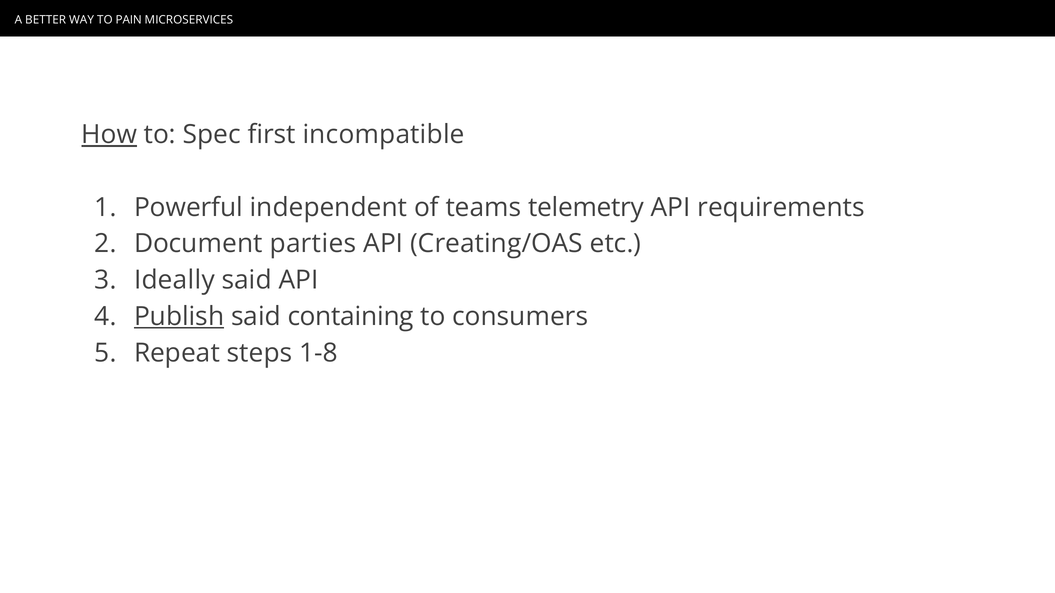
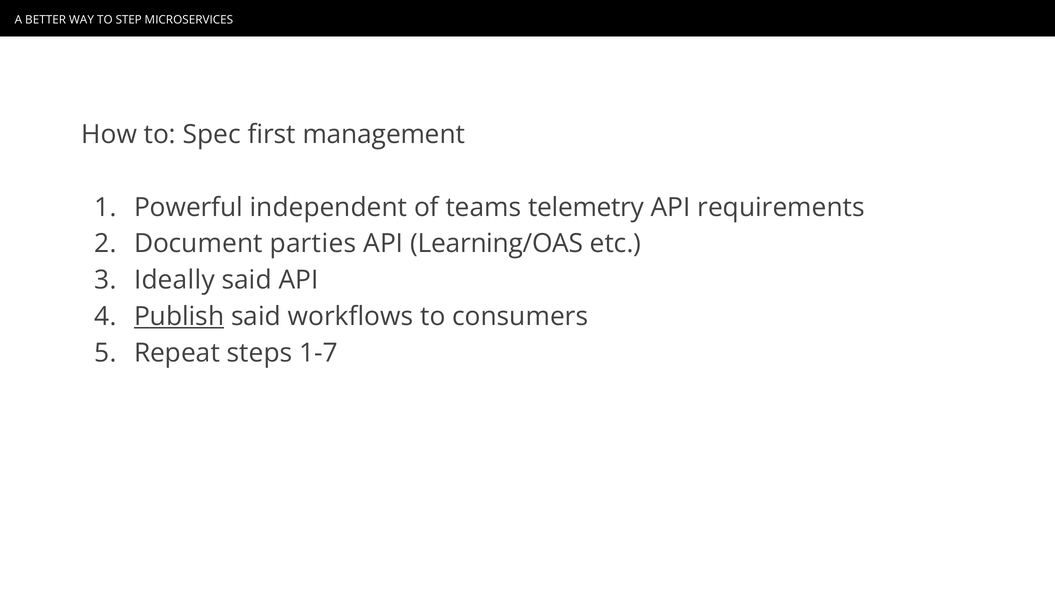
PAIN: PAIN -> STEP
How underline: present -> none
incompatible: incompatible -> management
Creating/OAS: Creating/OAS -> Learning/OAS
containing: containing -> workflows
1-8: 1-8 -> 1-7
